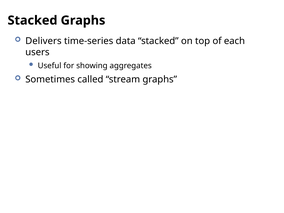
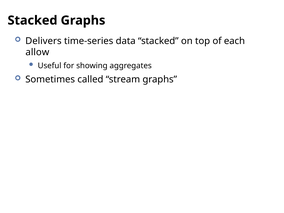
users: users -> allow
